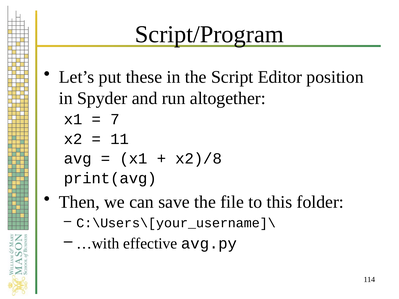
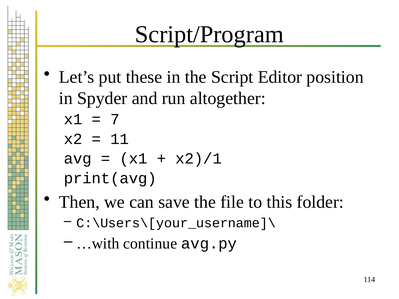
x2)/8: x2)/8 -> x2)/1
effective: effective -> continue
